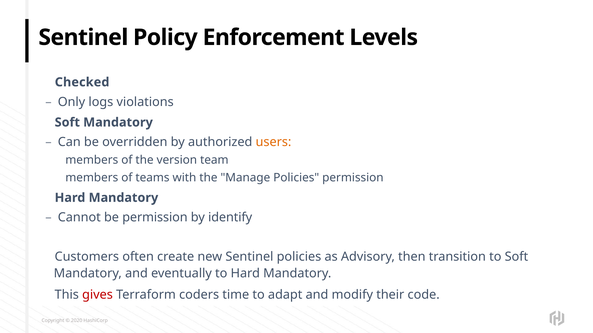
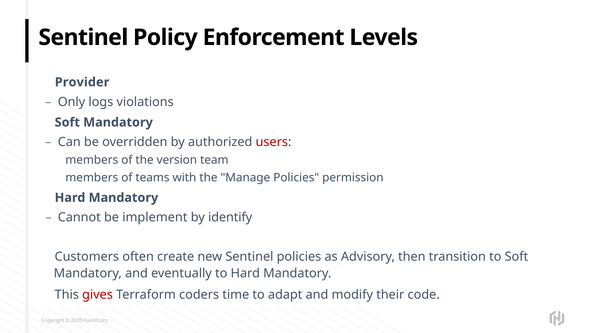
Checked: Checked -> Provider
users colour: orange -> red
be permission: permission -> implement
